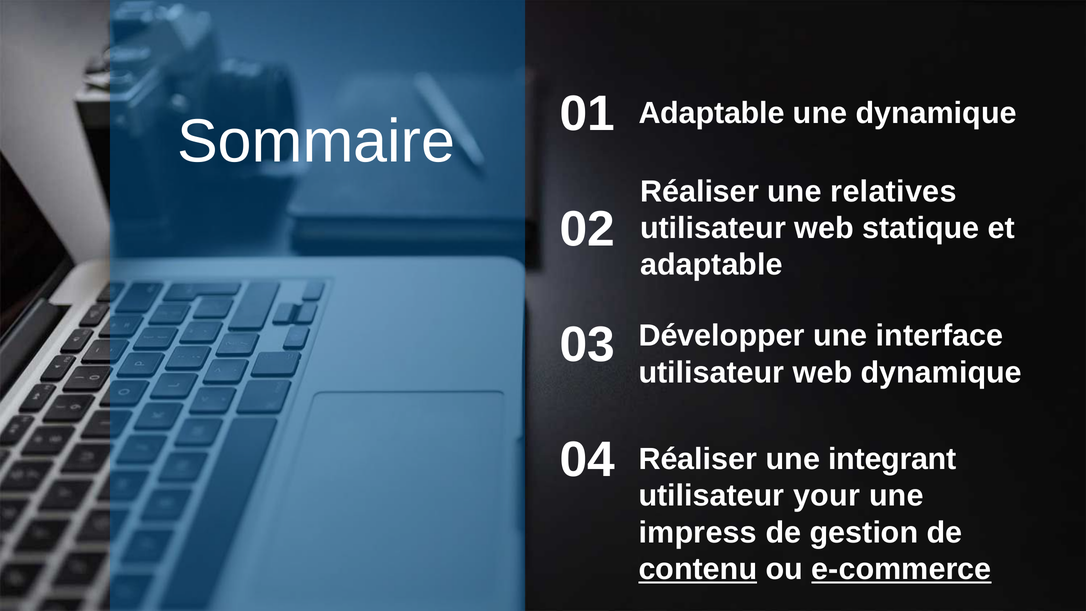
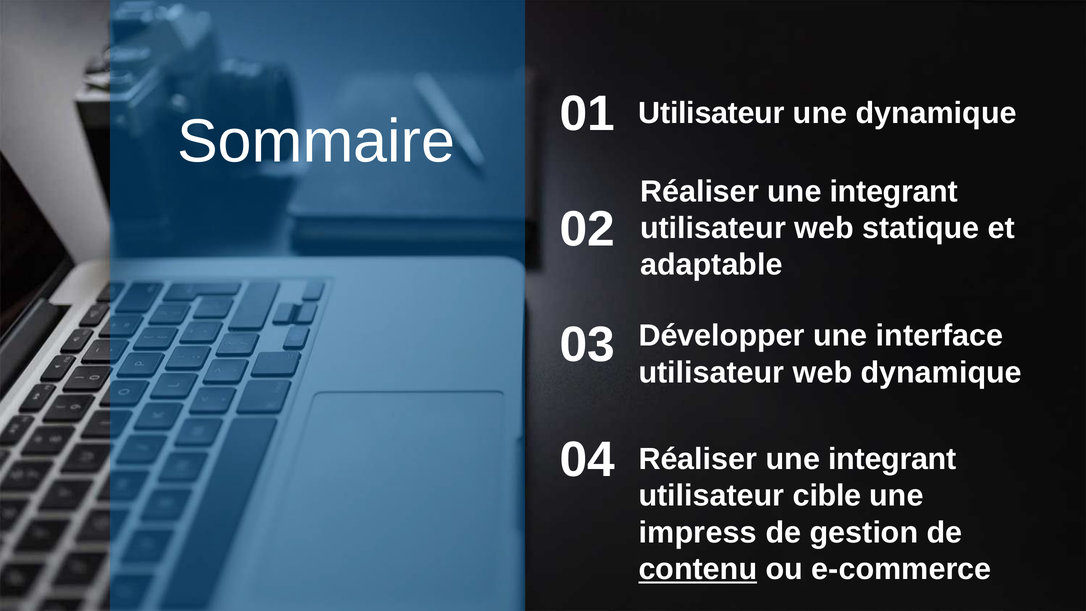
Adaptable at (712, 113): Adaptable -> Utilisateur
relatives at (894, 191): relatives -> integrant
your: your -> cible
e-commerce underline: present -> none
